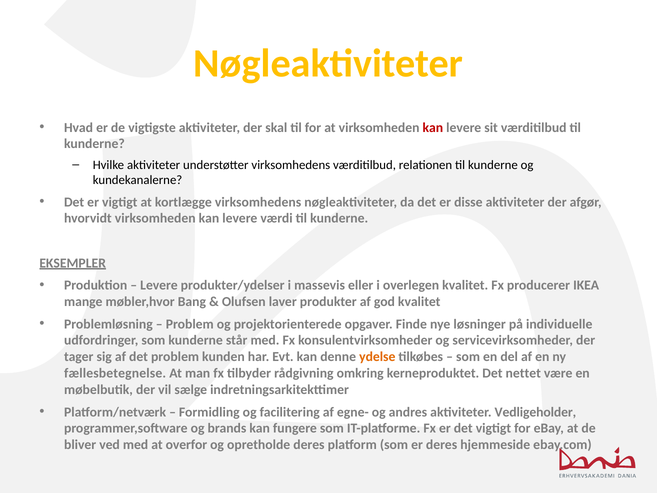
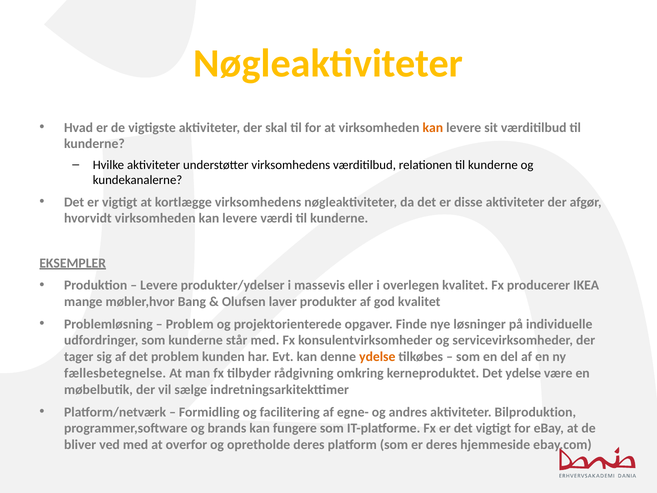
kan at (433, 127) colour: red -> orange
Det nettet: nettet -> ydelse
Vedligeholder: Vedligeholder -> Bilproduktion
